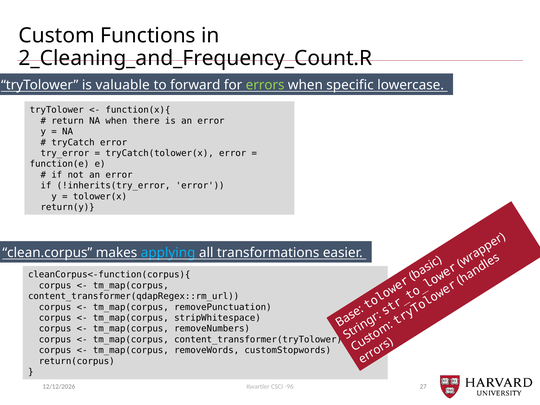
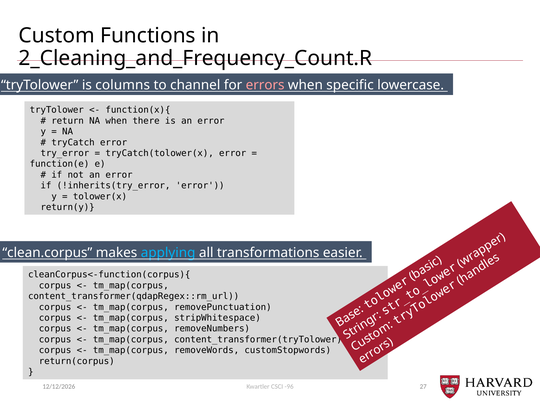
valuable: valuable -> columns
forward: forward -> channel
errors colour: light green -> pink
